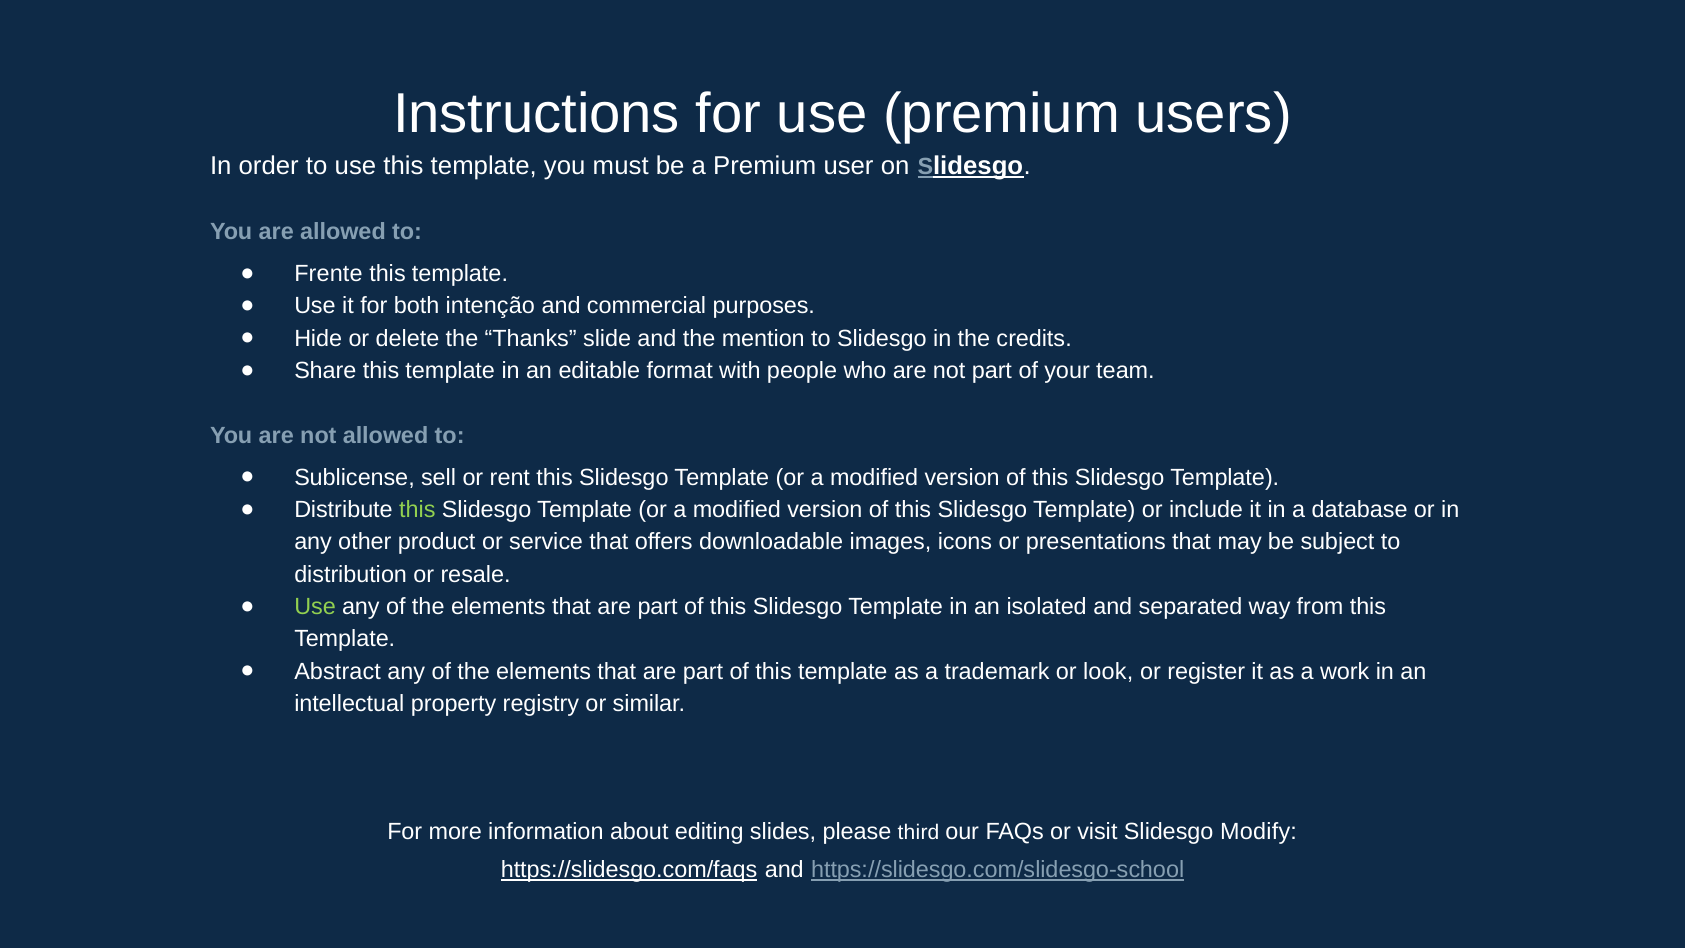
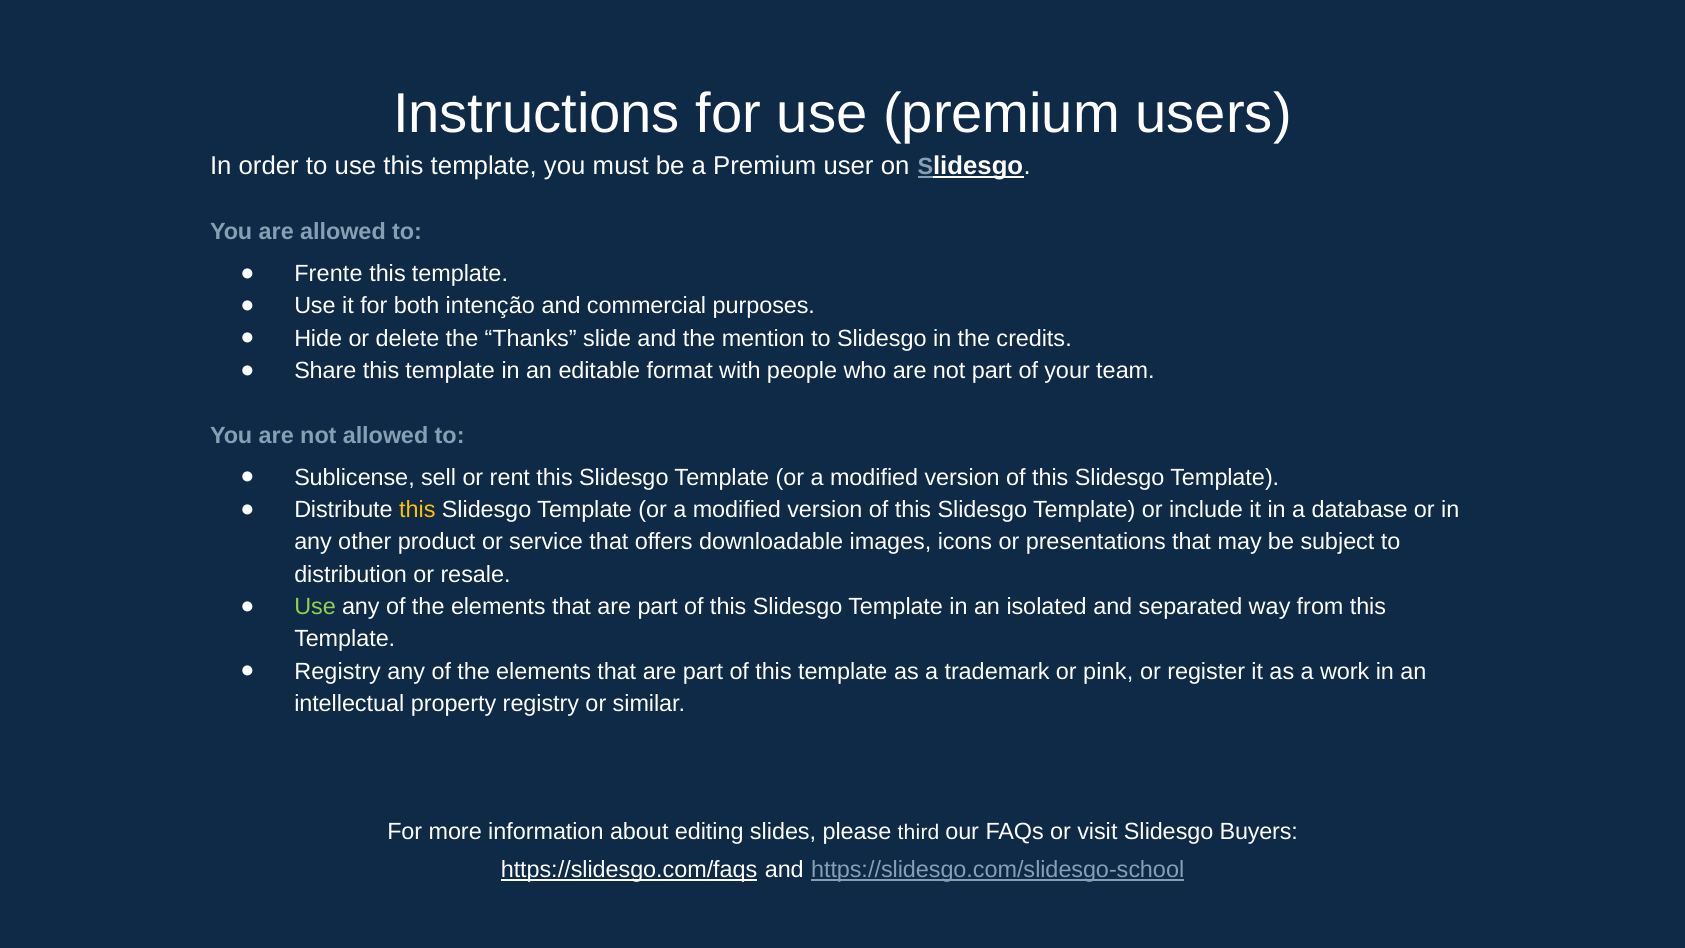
this at (417, 510) colour: light green -> yellow
Abstract at (338, 671): Abstract -> Registry
look: look -> pink
Modify: Modify -> Buyers
